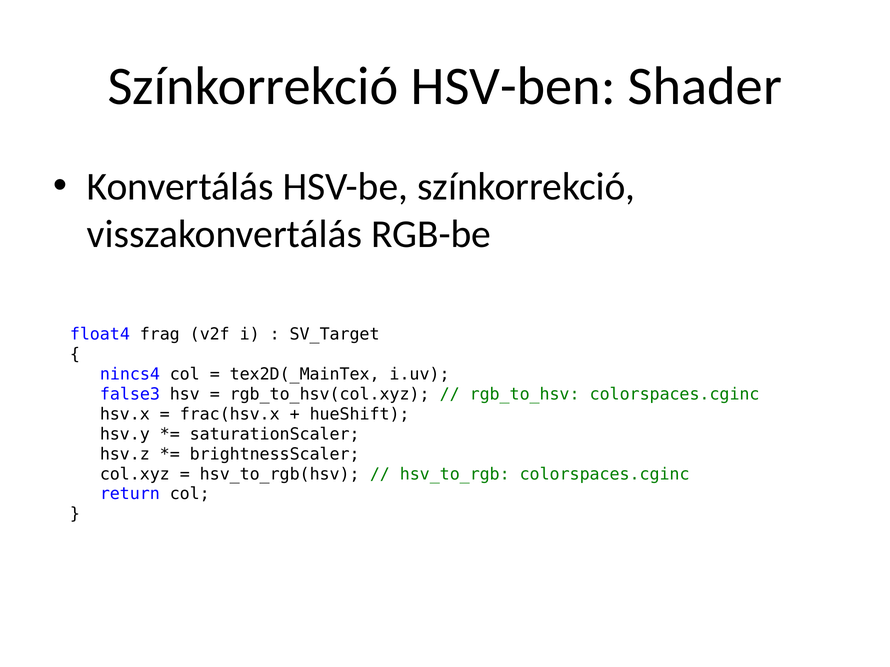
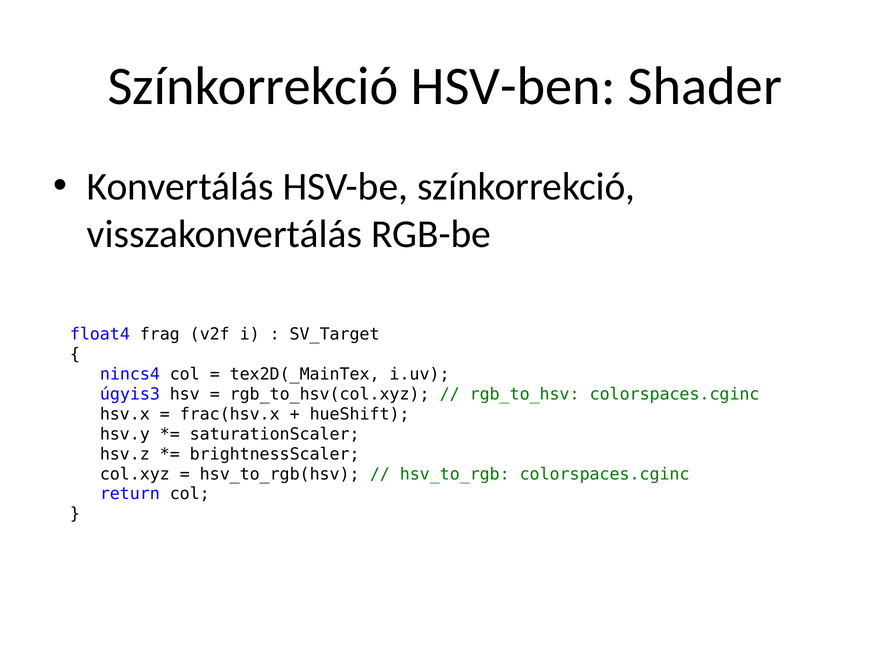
false3: false3 -> úgyis3
